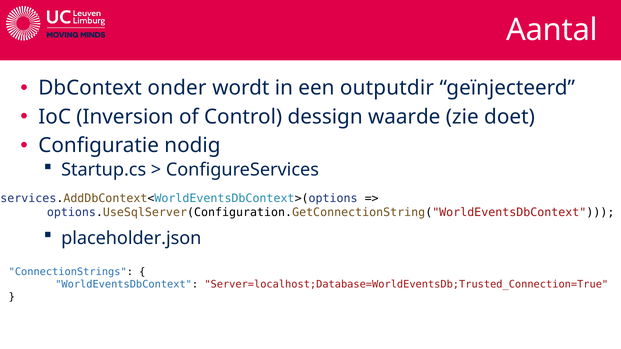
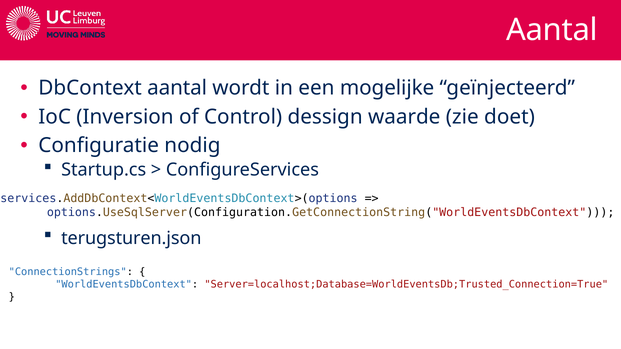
DbContext onder: onder -> aantal
outputdir: outputdir -> mogelijke
placeholder.json: placeholder.json -> terugsturen.json
